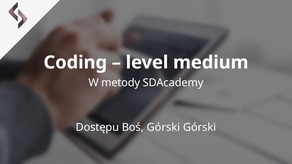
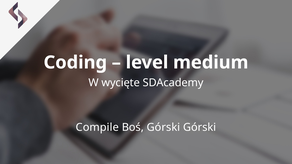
metody: metody -> wycięte
Dostępu: Dostępu -> Compile
